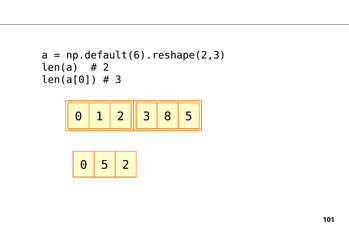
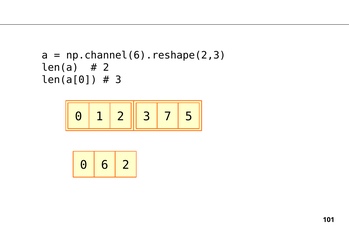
np.default(6).reshape(2,3: np.default(6).reshape(2,3 -> np.channel(6).reshape(2,3
8: 8 -> 7
0 5: 5 -> 6
